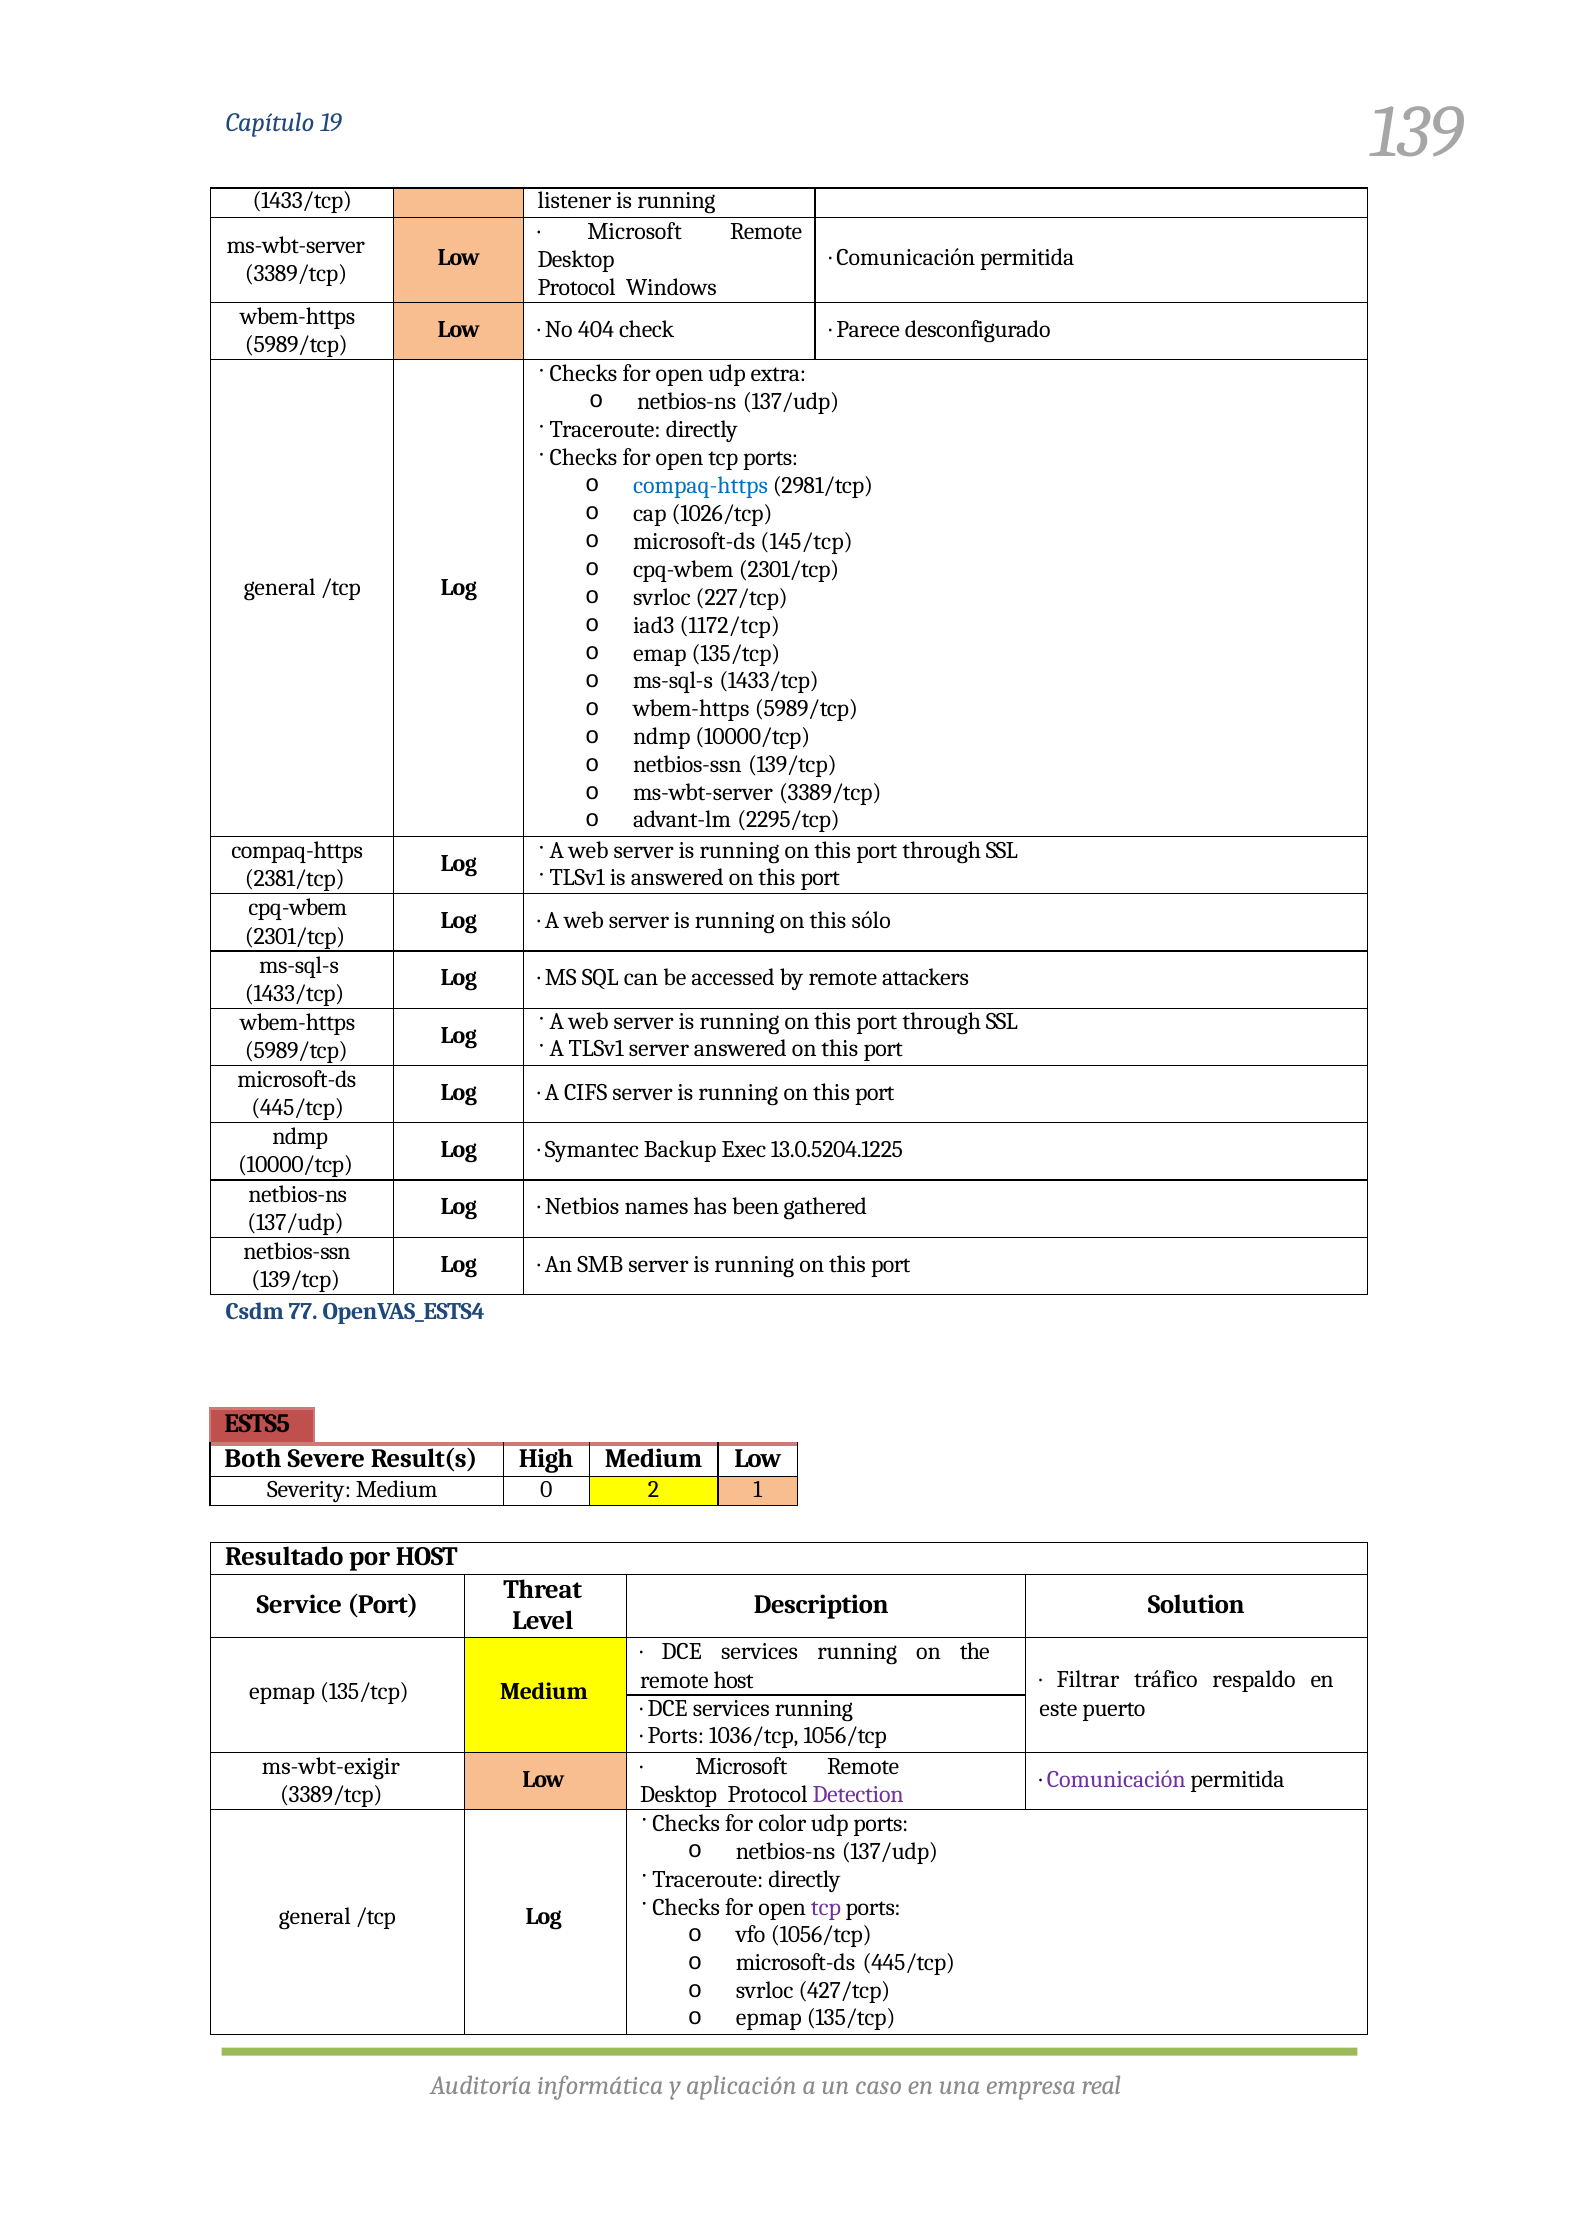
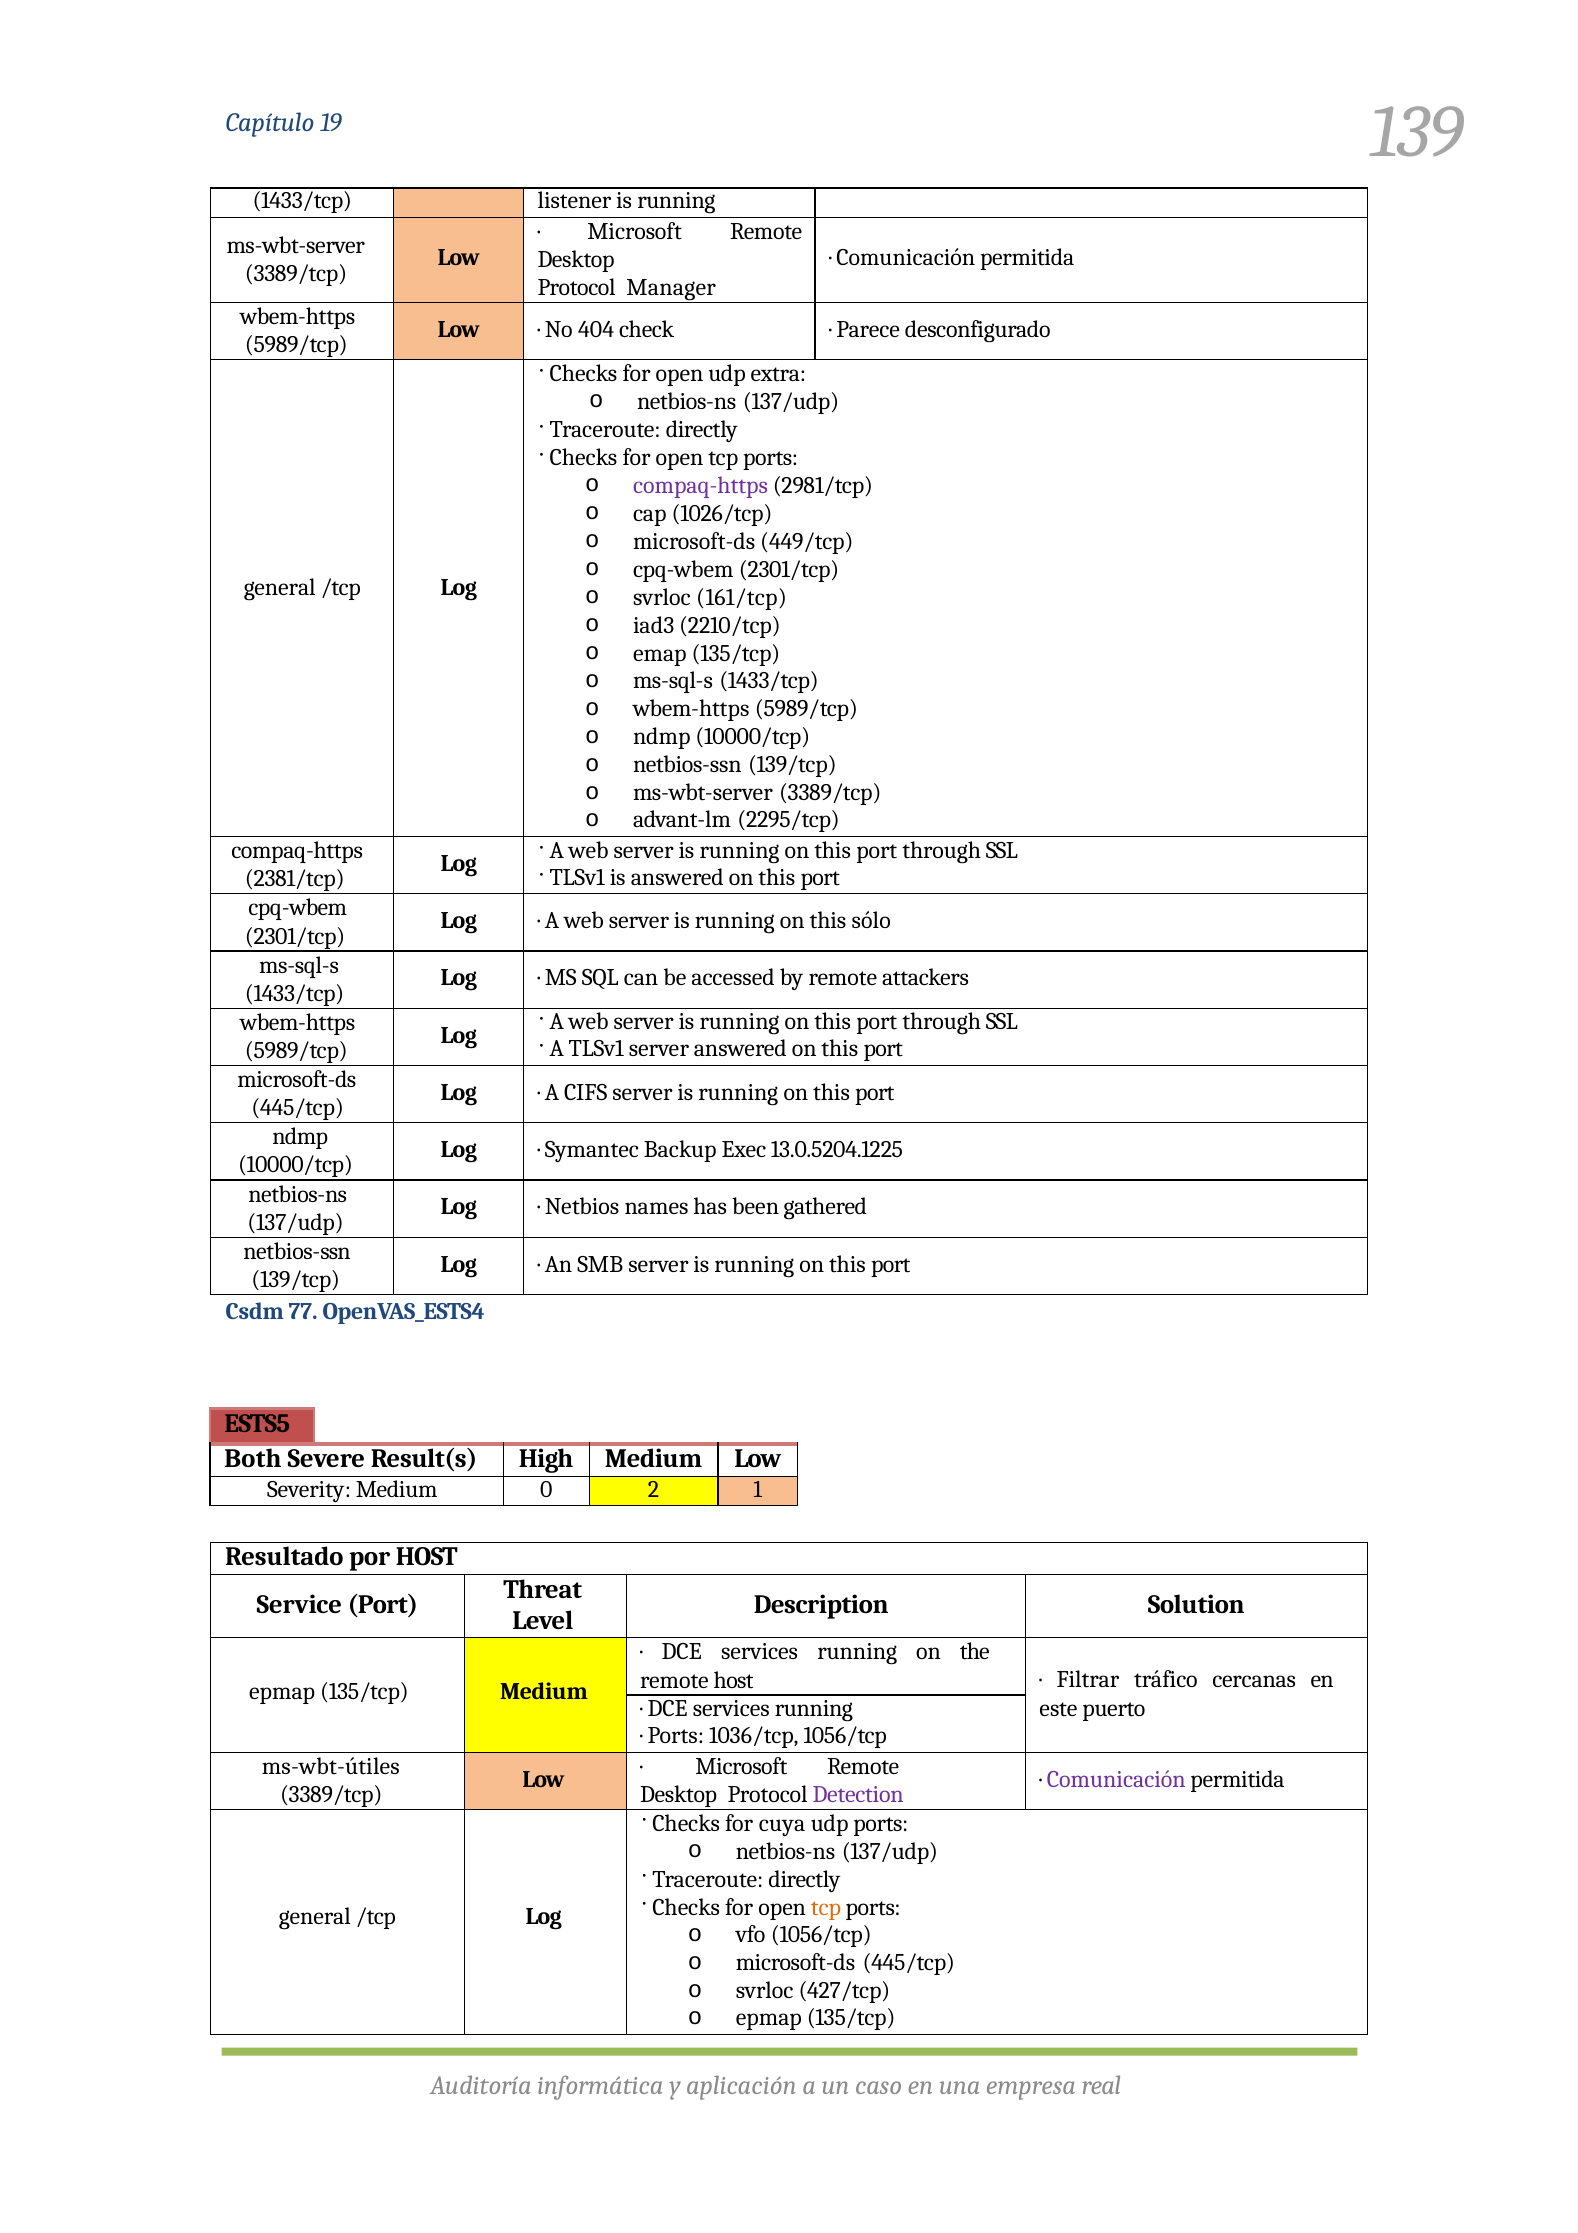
Windows: Windows -> Manager
compaq-https at (701, 485) colour: blue -> purple
145/tcp: 145/tcp -> 449/tcp
227/tcp: 227/tcp -> 161/tcp
1172/tcp: 1172/tcp -> 2210/tcp
respaldo: respaldo -> cercanas
ms-wbt-exigir: ms-wbt-exigir -> ms-wbt-útiles
color: color -> cuya
tcp at (826, 1907) colour: purple -> orange
